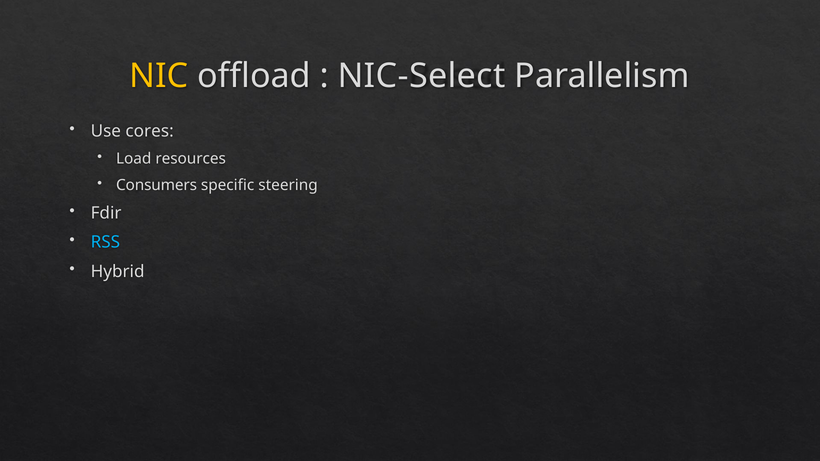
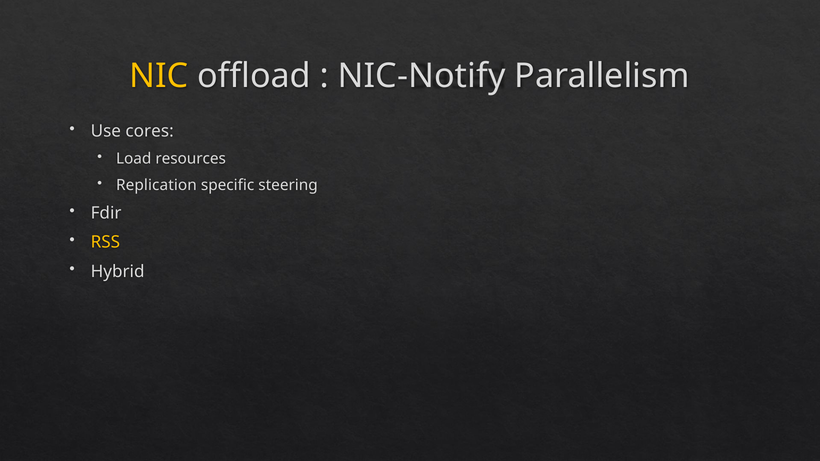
NIC-Select: NIC-Select -> NIC-Notify
Consumers: Consumers -> Replication
RSS colour: light blue -> yellow
